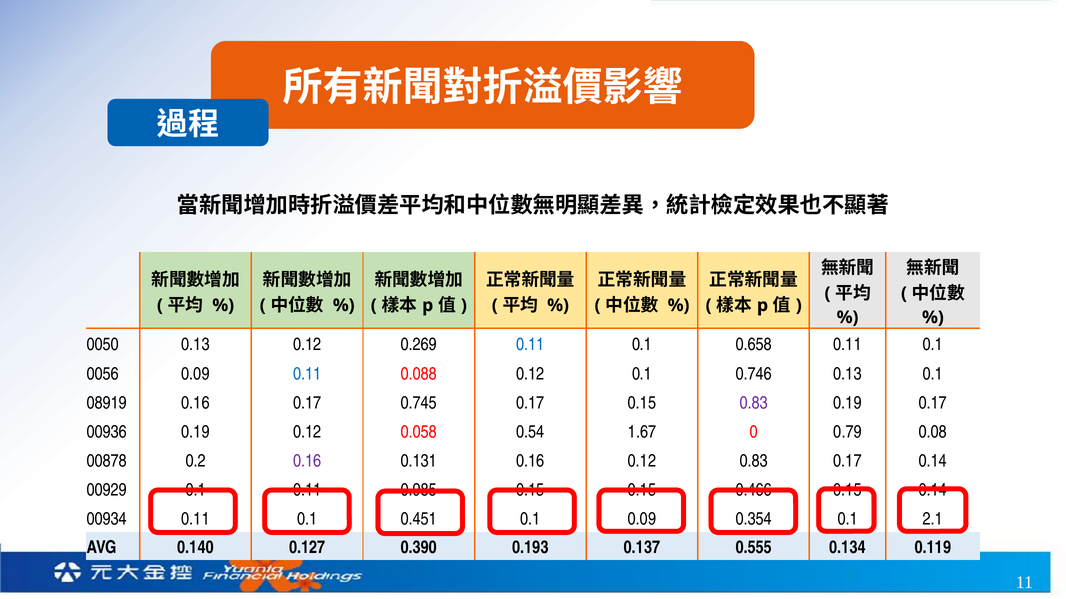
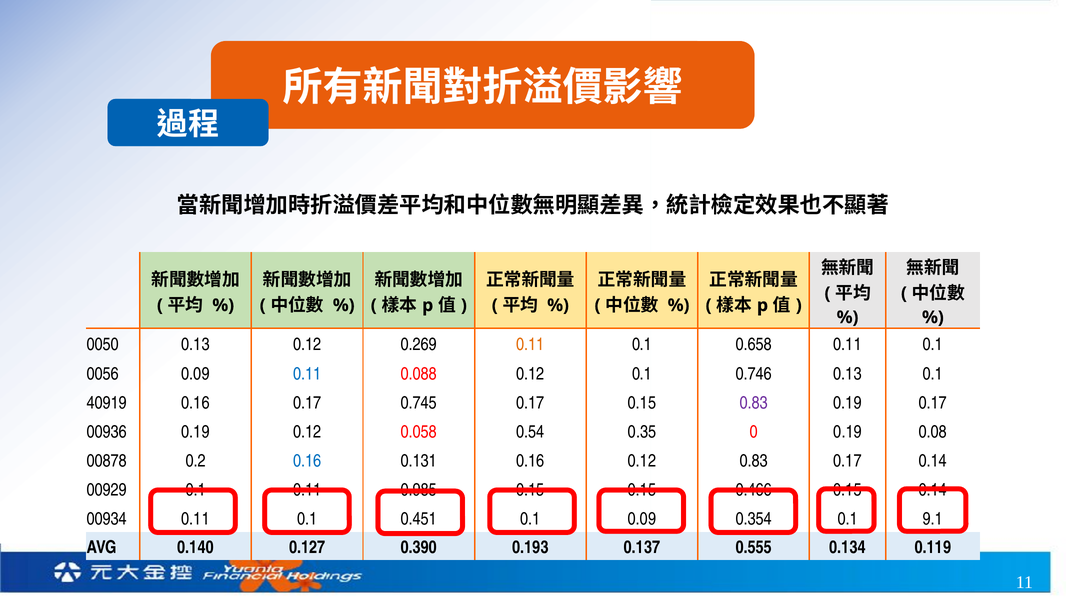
0.11 at (530, 345) colour: blue -> orange
08919: 08919 -> 40919
1.67: 1.67 -> 0.35
0 0.79: 0.79 -> 0.19
0.16 at (307, 461) colour: purple -> blue
2.1: 2.1 -> 9.1
